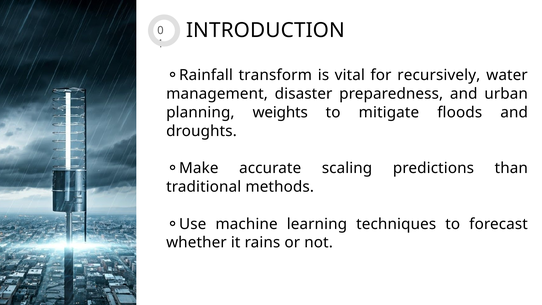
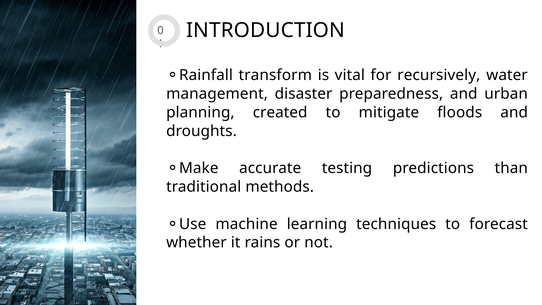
weights: weights -> created
scaling: scaling -> testing
